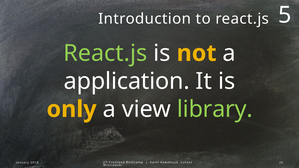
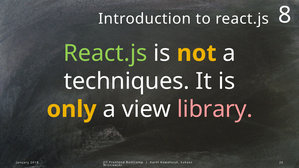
5: 5 -> 8
application: application -> techniques
library colour: light green -> pink
